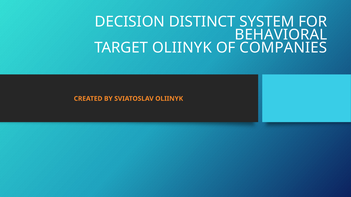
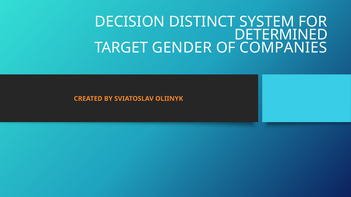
BEHAVIORAL: BEHAVIORAL -> DETERMINED
TARGET OLIINYK: OLIINYK -> GENDER
